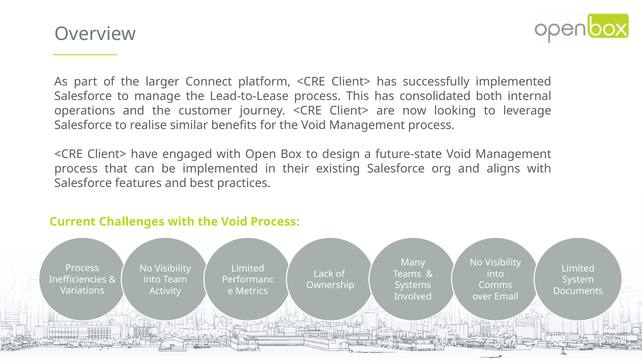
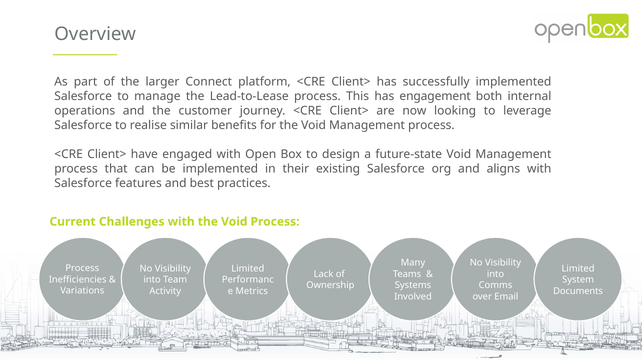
consolidated: consolidated -> engagement
